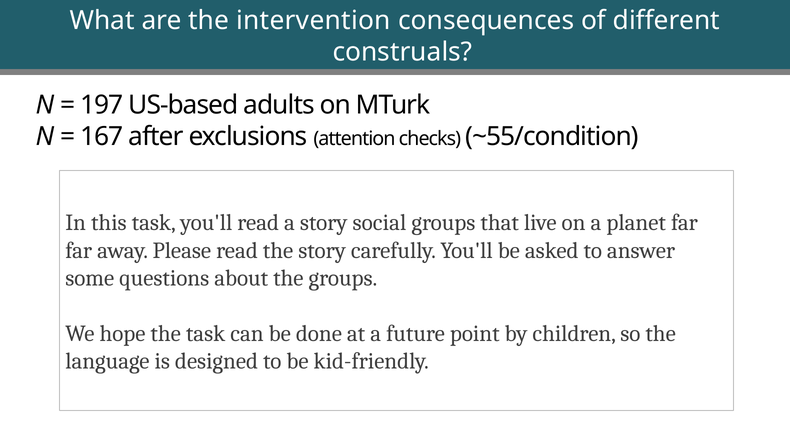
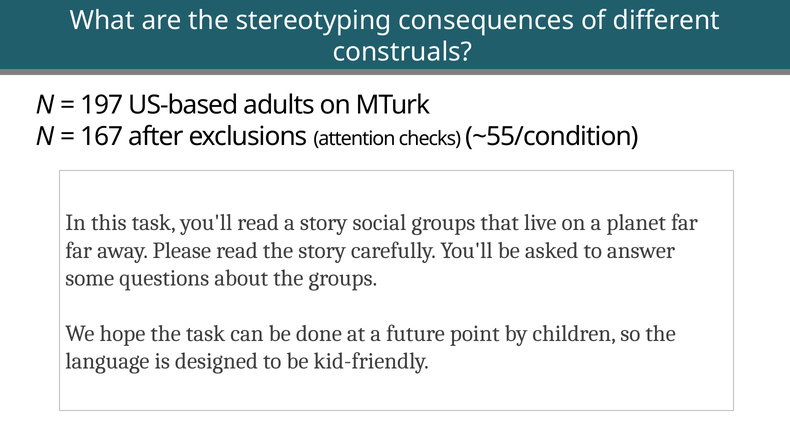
the intervention: intervention -> stereotyping
